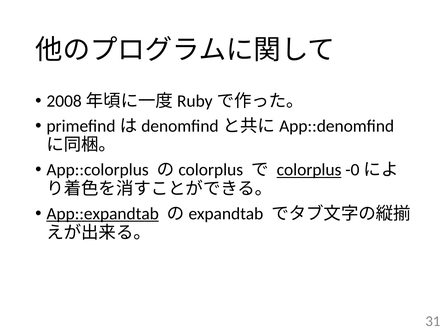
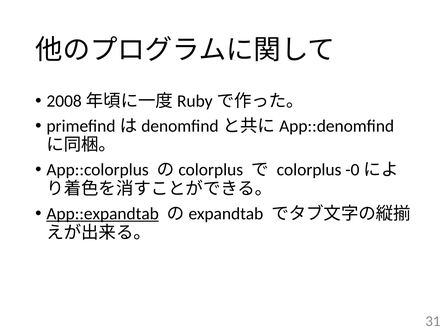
colorplus underline: present -> none
